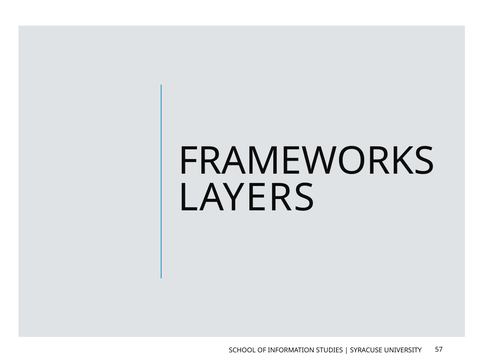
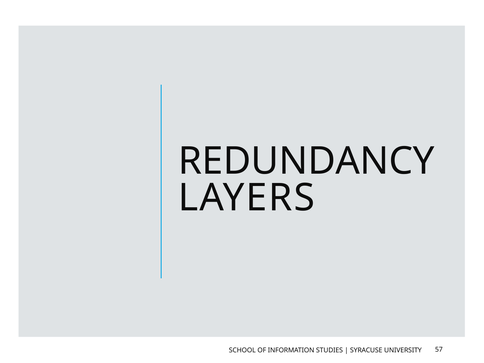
FRAMEWORKS: FRAMEWORKS -> REDUNDANCY
